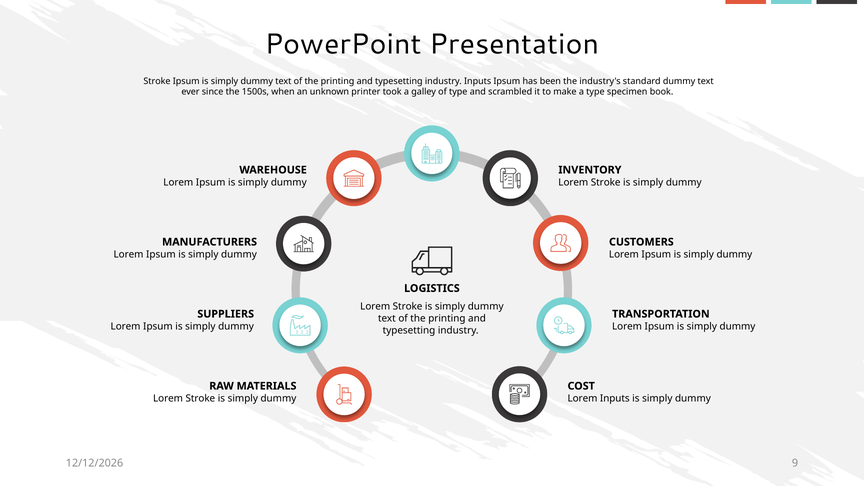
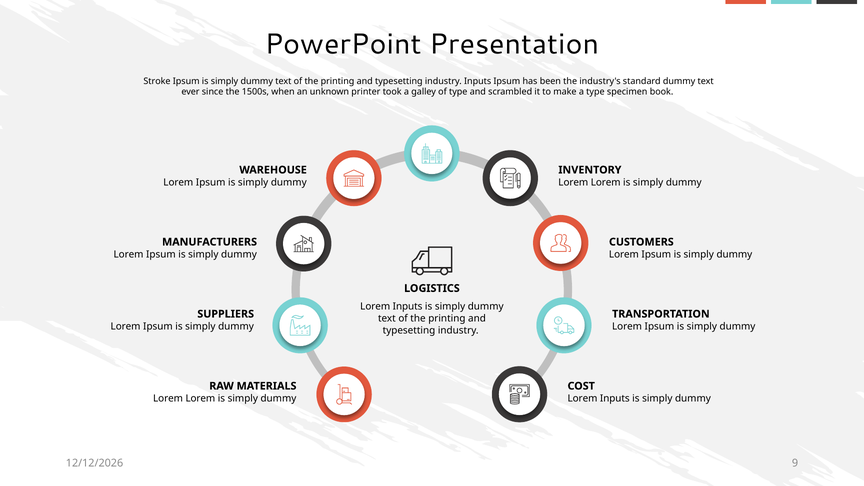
Stroke at (606, 182): Stroke -> Lorem
Stroke at (408, 307): Stroke -> Inputs
Stroke at (200, 398): Stroke -> Lorem
